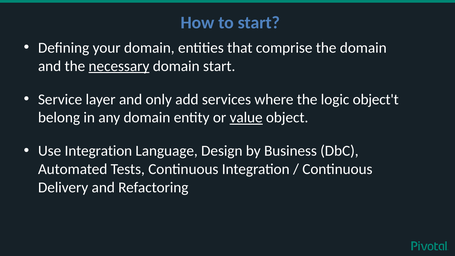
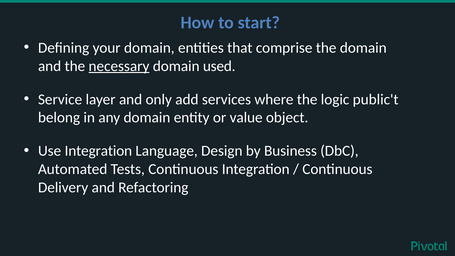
domain start: start -> used
object't: object't -> public't
value underline: present -> none
